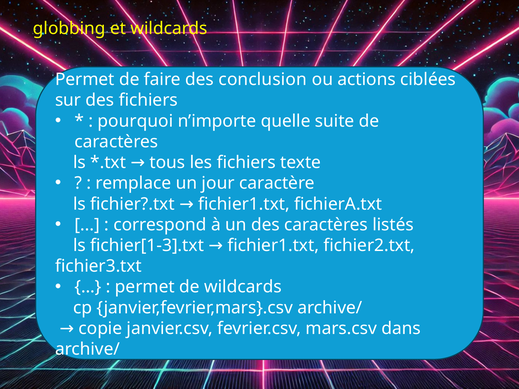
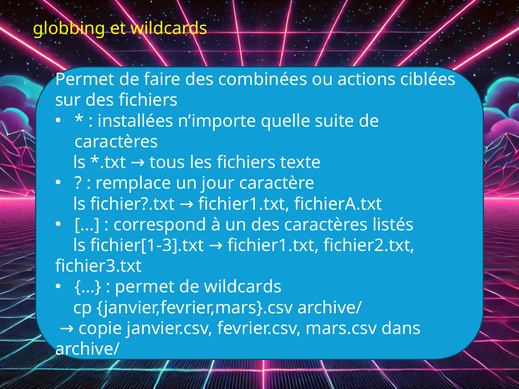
conclusion: conclusion -> combinées
pourquoi: pourquoi -> installées
